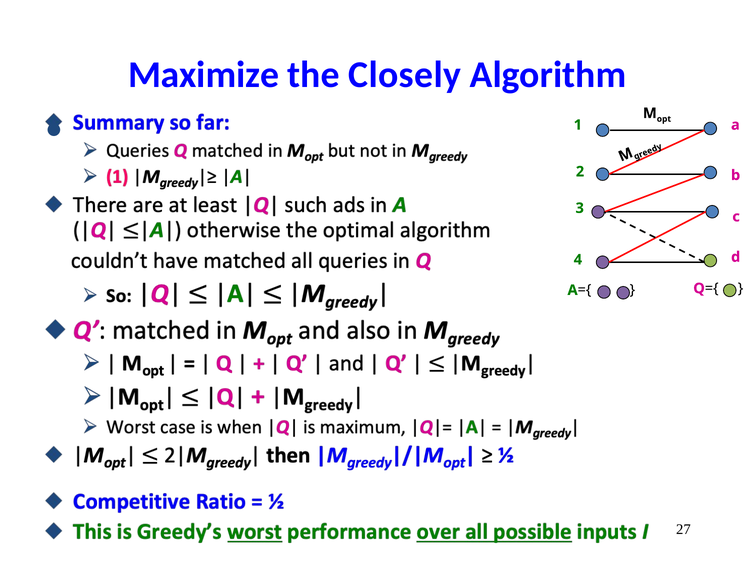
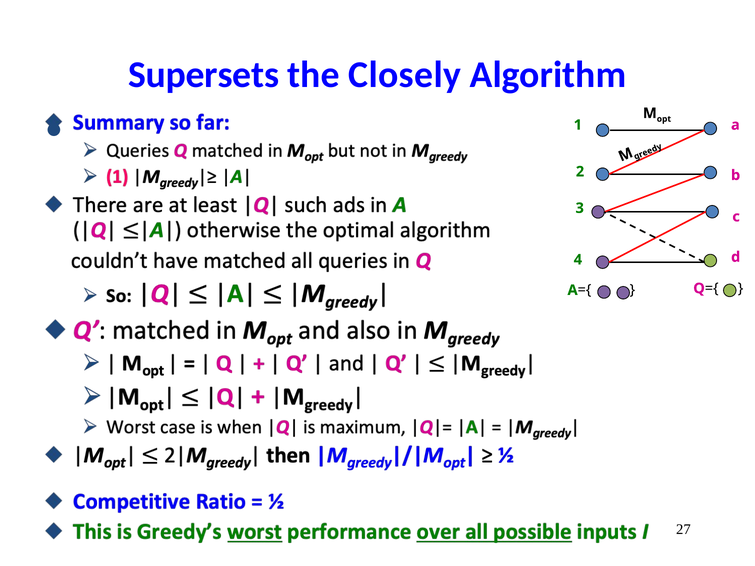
Maximize: Maximize -> Supersets
